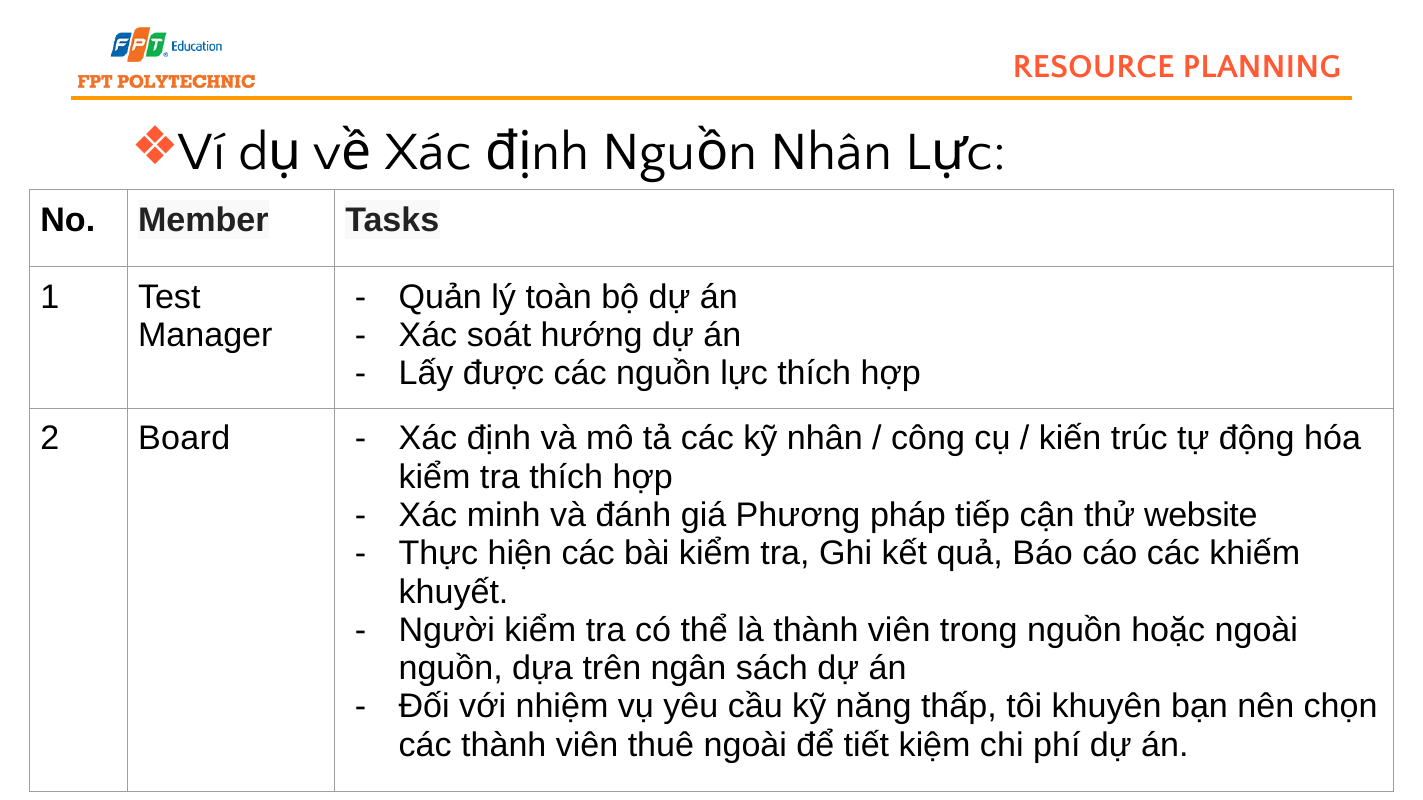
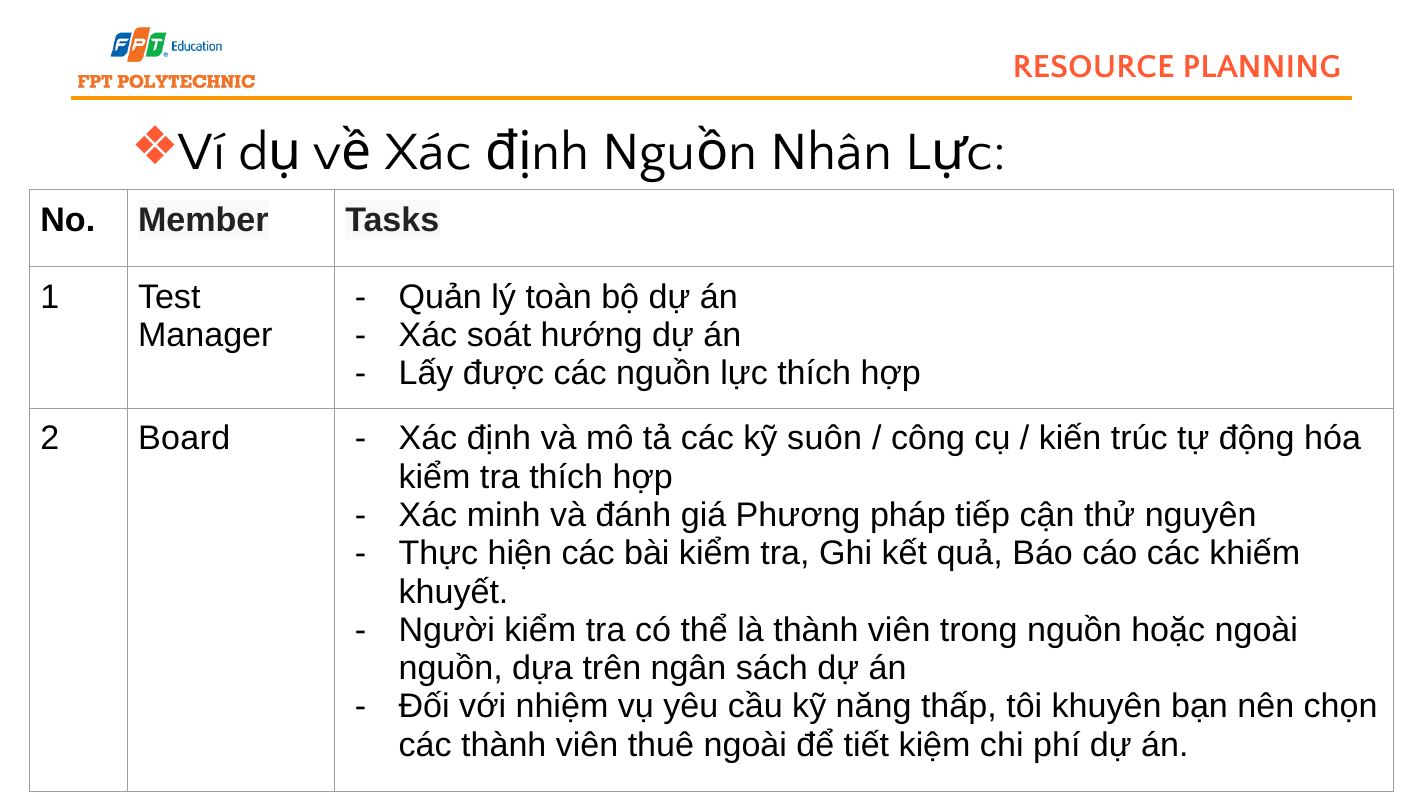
kỹ nhân: nhân -> suôn
website: website -> nguyên
